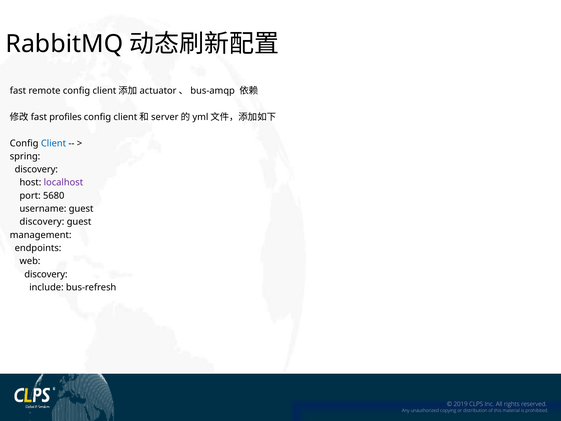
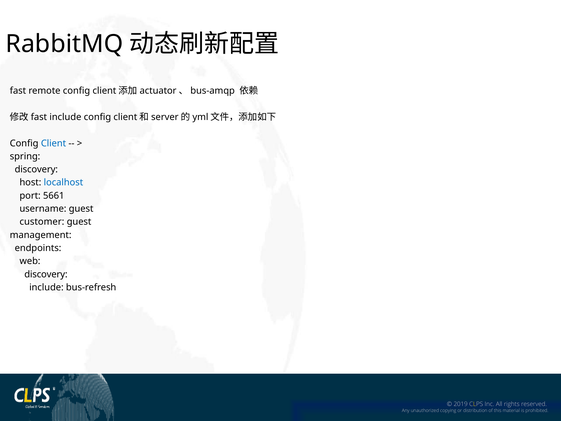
profiles at (65, 117): profiles -> include
localhost colour: purple -> blue
5680: 5680 -> 5661
discovery at (42, 222): discovery -> customer
